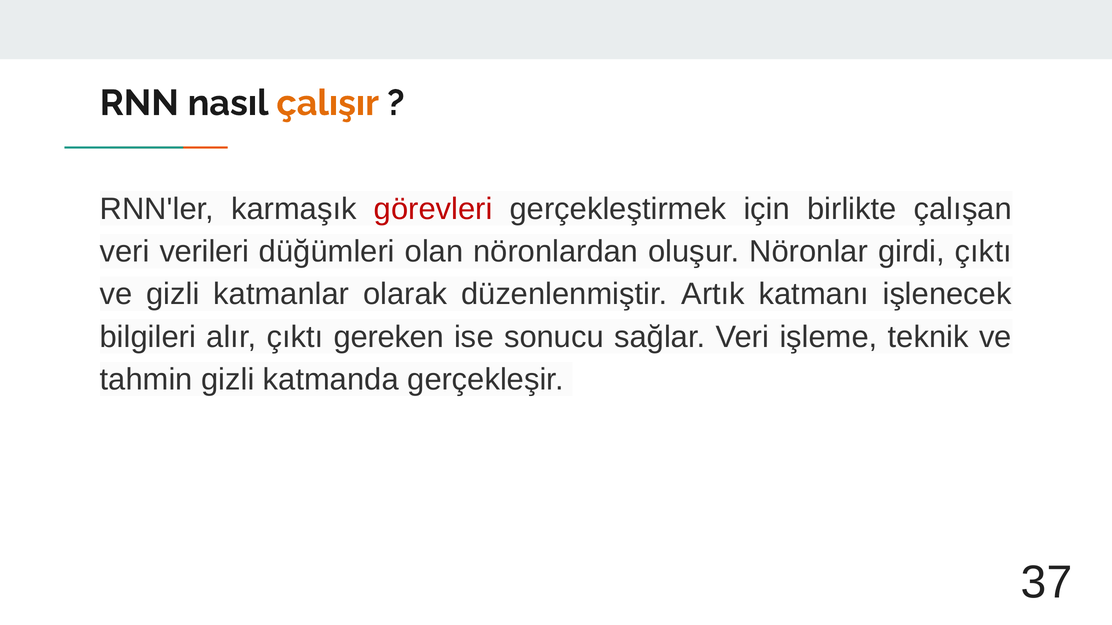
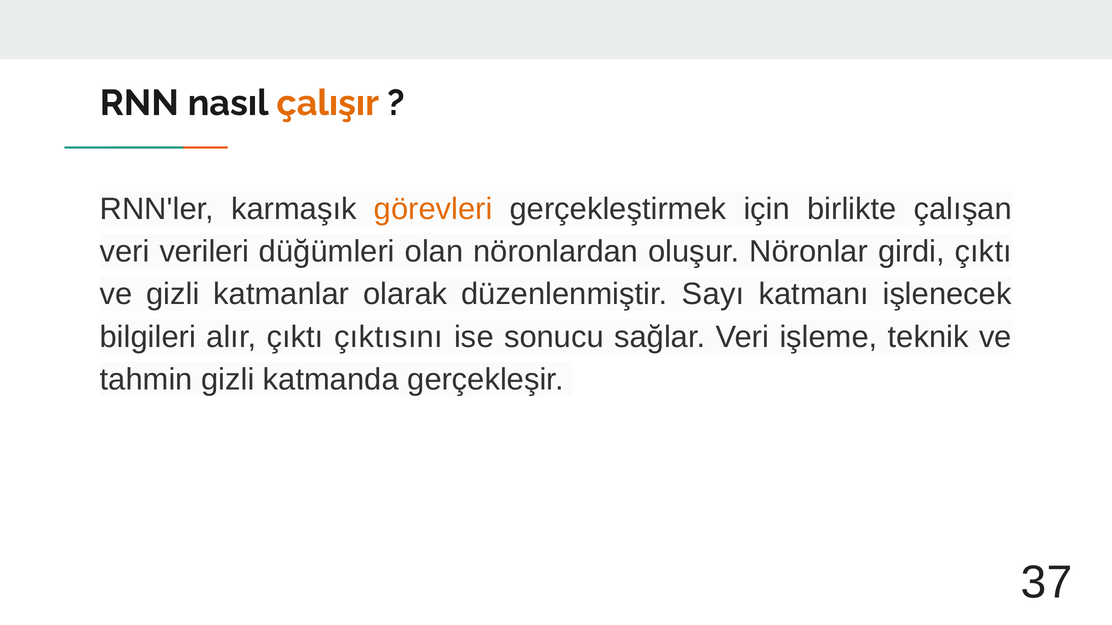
görevleri colour: red -> orange
Artık: Artık -> Sayı
gereken: gereken -> çıktısını
